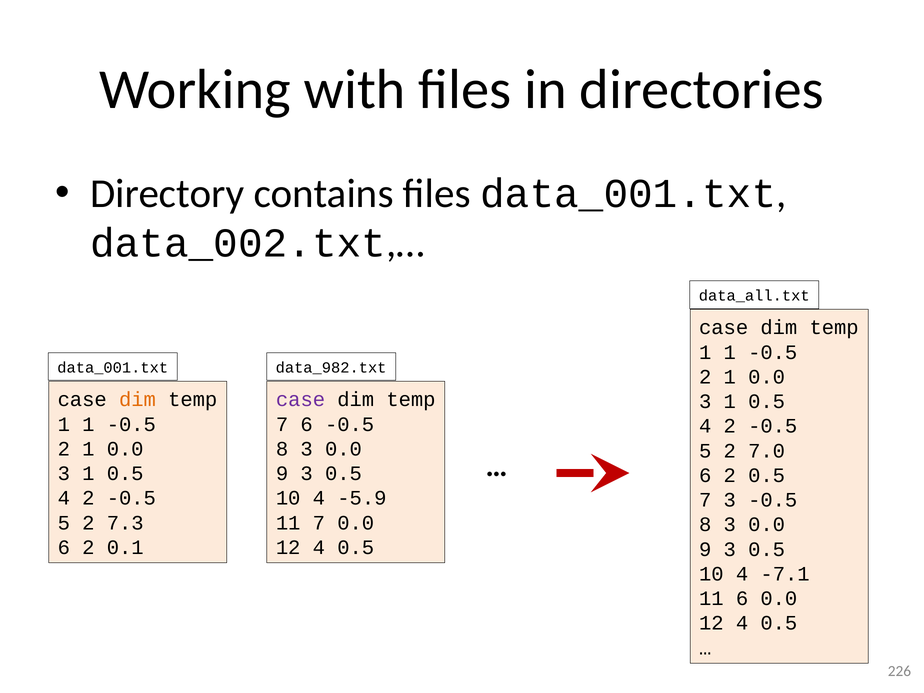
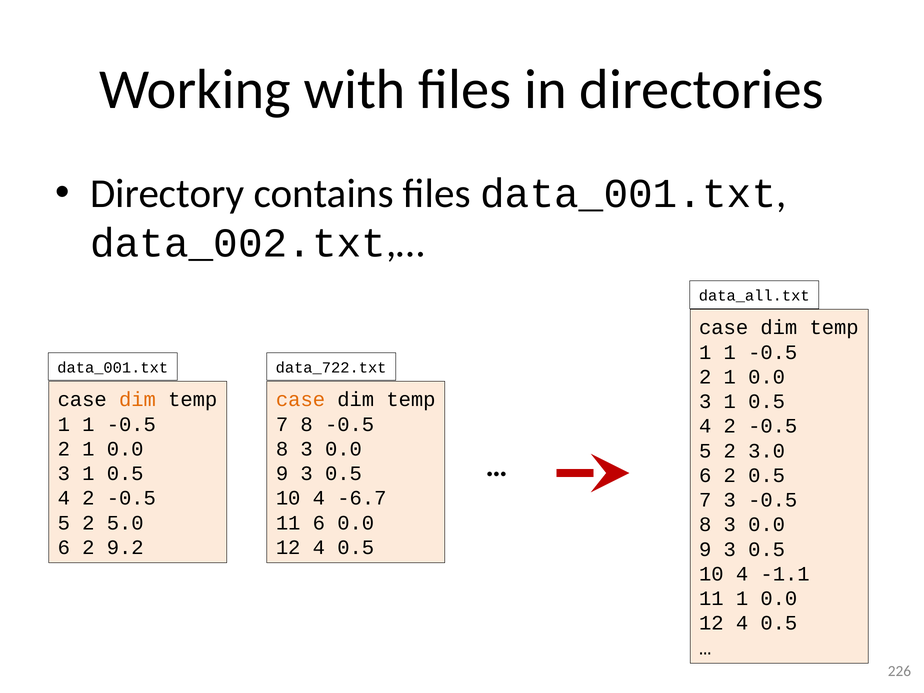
data_982.txt: data_982.txt -> data_722.txt
case at (301, 400) colour: purple -> orange
7 6: 6 -> 8
7.0: 7.0 -> 3.0
-5.9: -5.9 -> -6.7
7.3: 7.3 -> 5.0
11 7: 7 -> 6
0.1: 0.1 -> 9.2
-7.1: -7.1 -> -1.1
11 6: 6 -> 1
